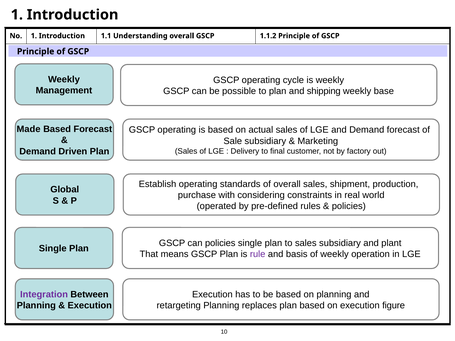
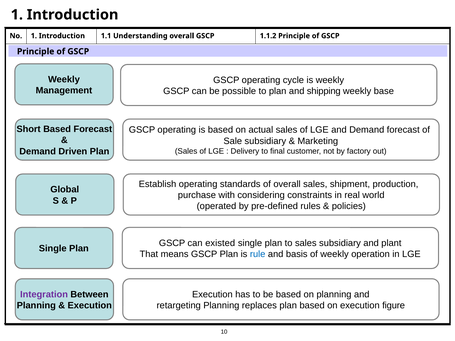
Made: Made -> Short
can policies: policies -> existed
rule colour: purple -> blue
